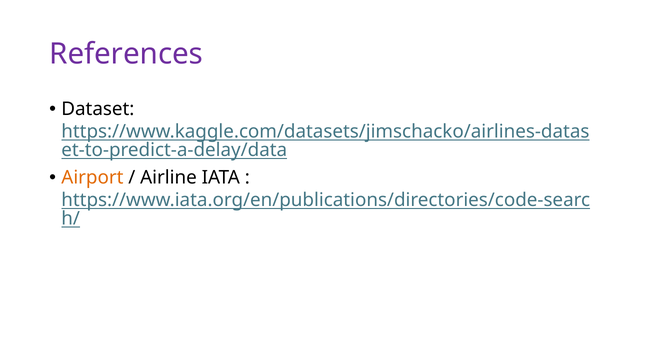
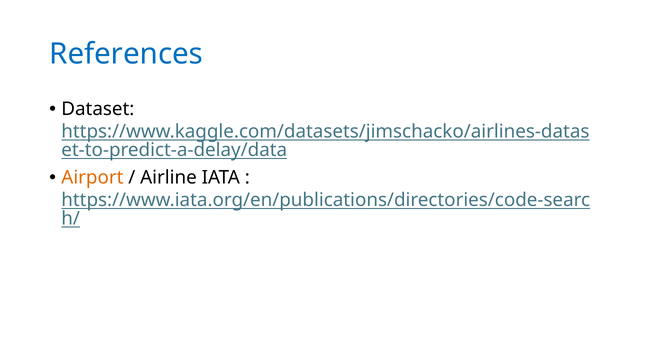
References colour: purple -> blue
